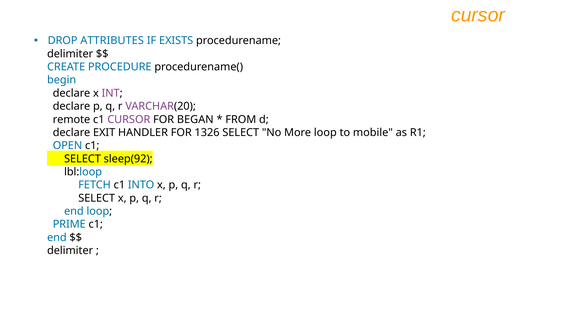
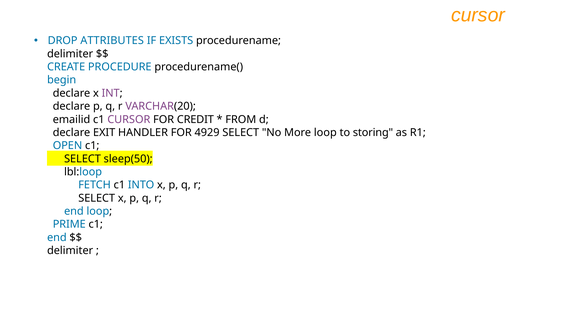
remote: remote -> emailid
BEGAN: BEGAN -> CREDIT
1326: 1326 -> 4929
mobile: mobile -> storing
sleep(92: sleep(92 -> sleep(50
